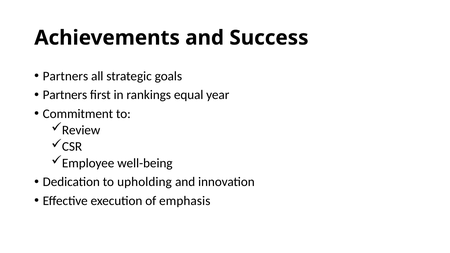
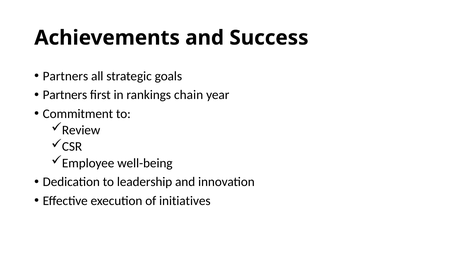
equal: equal -> chain
upholding: upholding -> leadership
emphasis: emphasis -> initiatives
